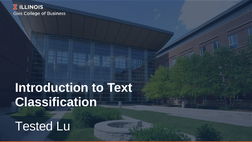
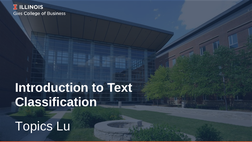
Tested: Tested -> Topics
